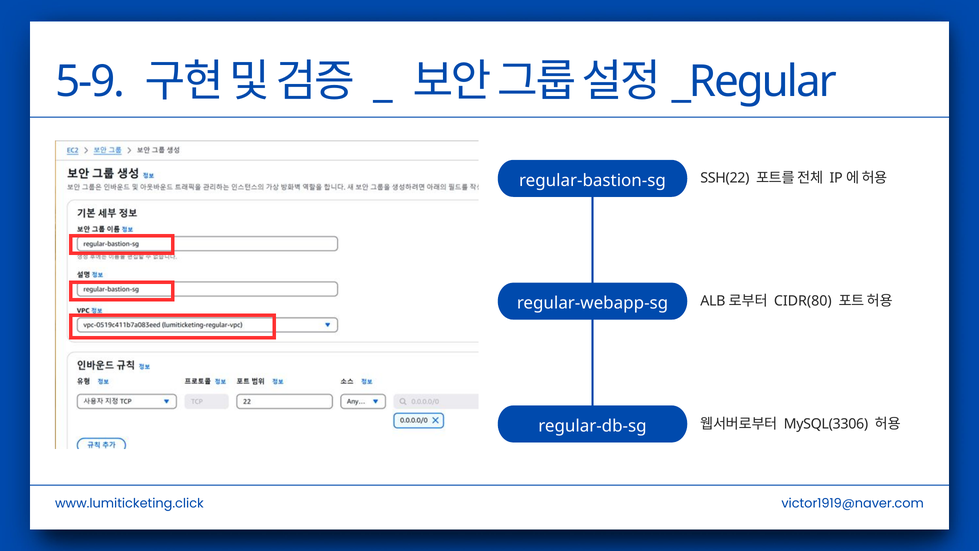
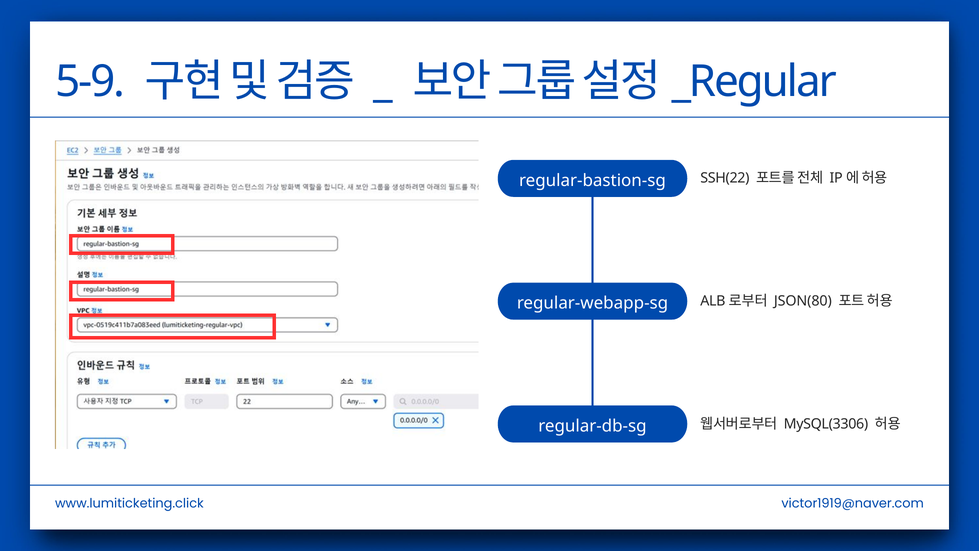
CIDR(80: CIDR(80 -> JSON(80
